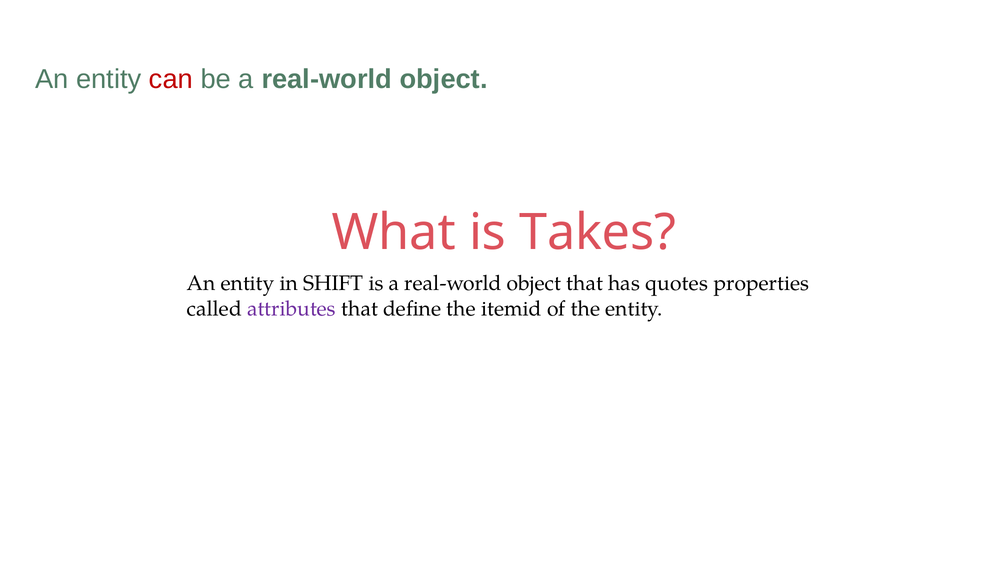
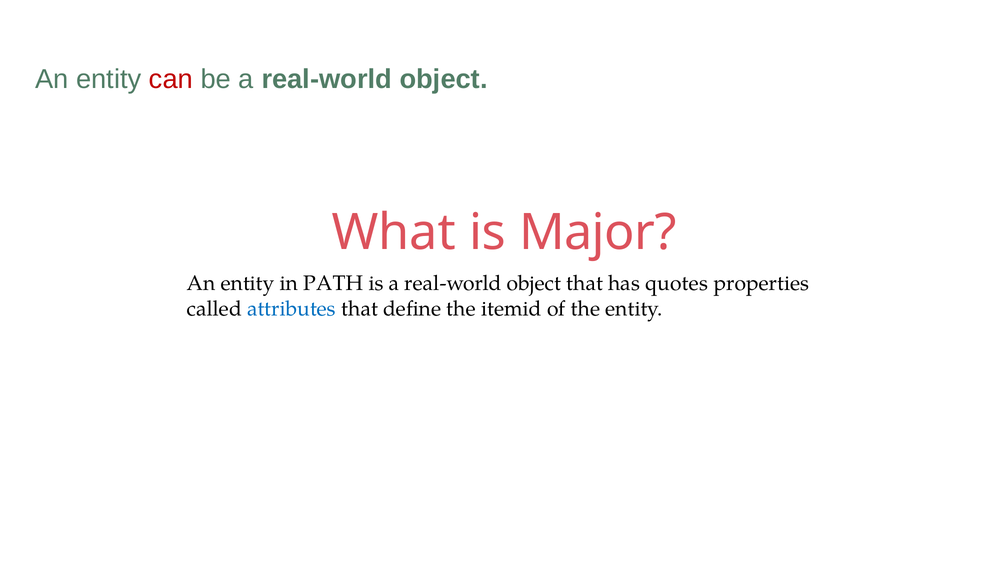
Takes: Takes -> Major
SHIFT: SHIFT -> PATH
attributes colour: purple -> blue
